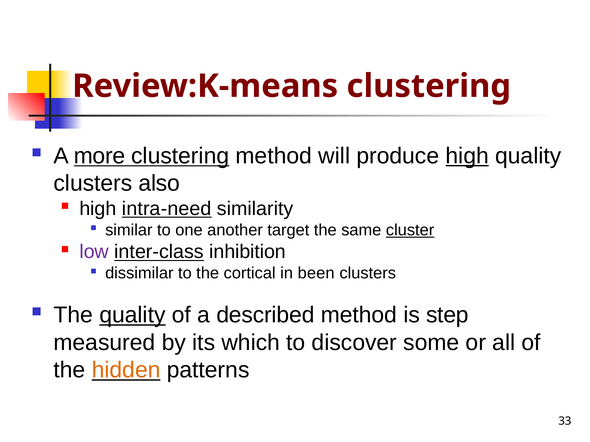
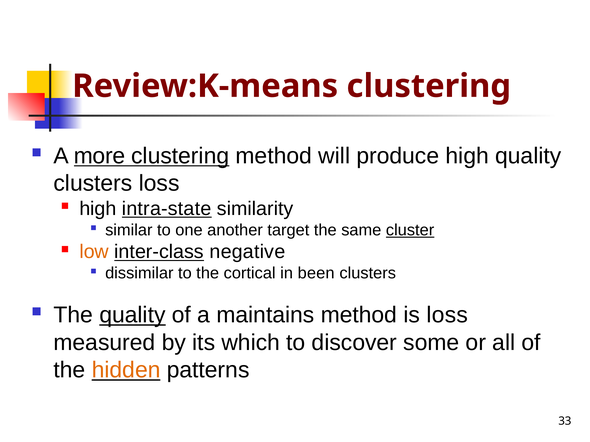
high at (467, 156) underline: present -> none
clusters also: also -> loss
intra-need: intra-need -> intra-state
low colour: purple -> orange
inhibition: inhibition -> negative
described: described -> maintains
is step: step -> loss
